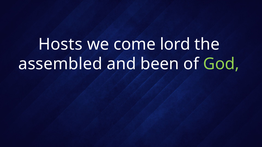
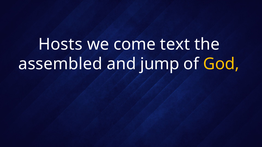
lord: lord -> text
been: been -> jump
God colour: light green -> yellow
